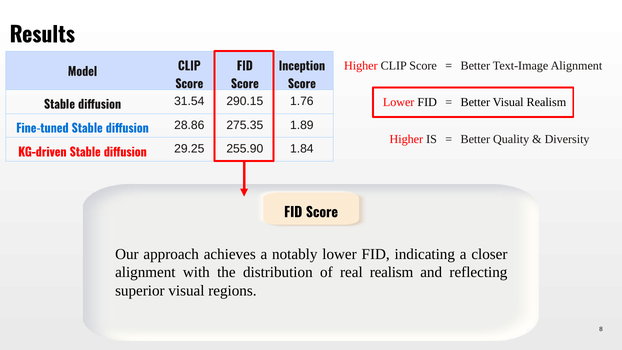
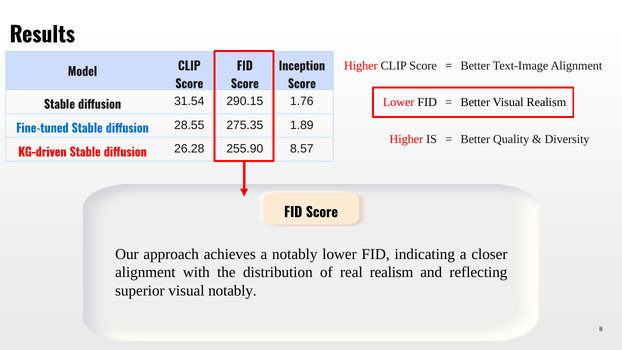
28.86: 28.86 -> 28.55
29.25: 29.25 -> 26.28
1.84: 1.84 -> 8.57
visual regions: regions -> notably
